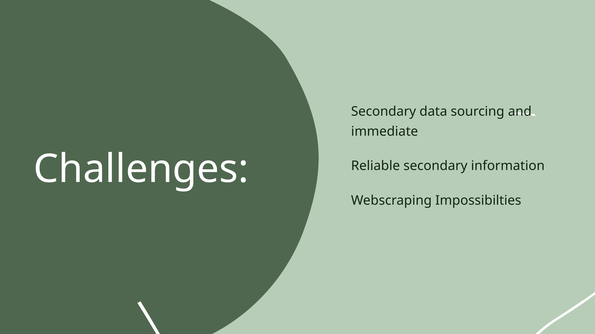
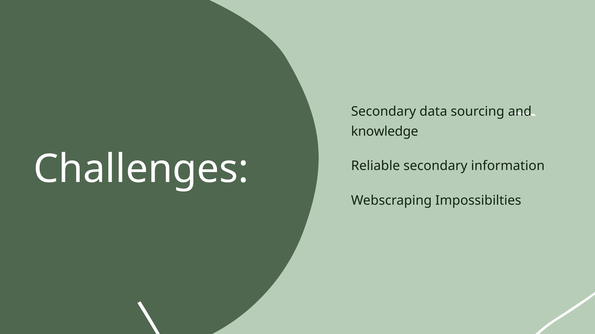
immediate: immediate -> knowledge
